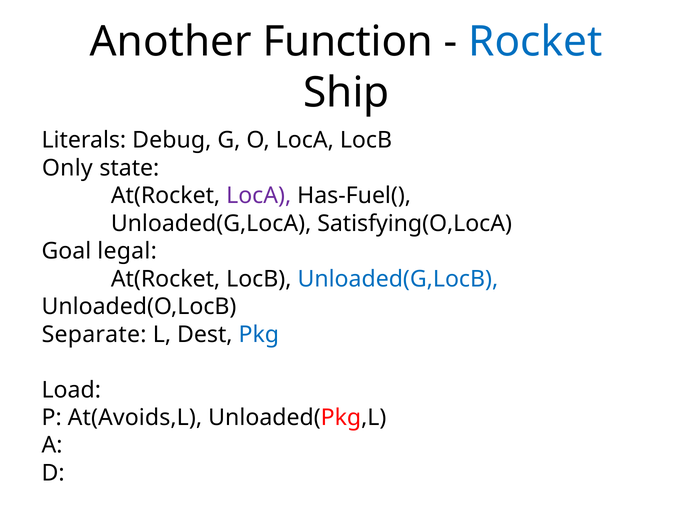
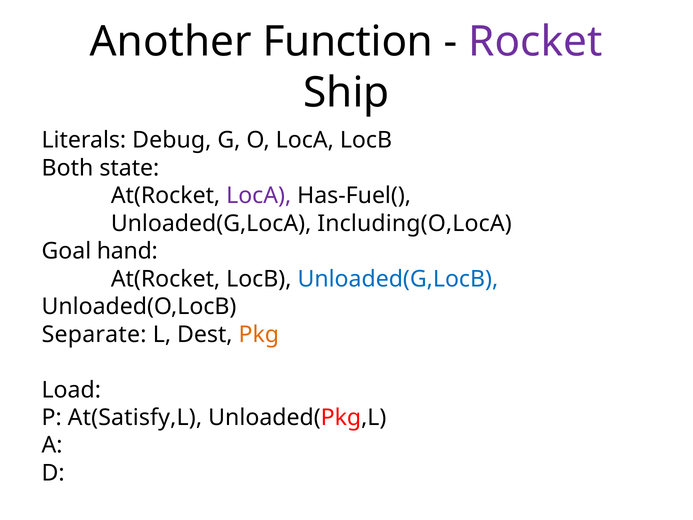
Rocket colour: blue -> purple
Only: Only -> Both
Satisfying(O,LocA: Satisfying(O,LocA -> Including(O,LocA
legal: legal -> hand
Pkg colour: blue -> orange
At(Avoids,L: At(Avoids,L -> At(Satisfy,L
